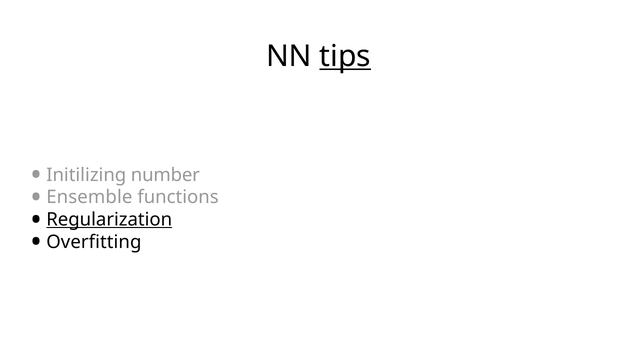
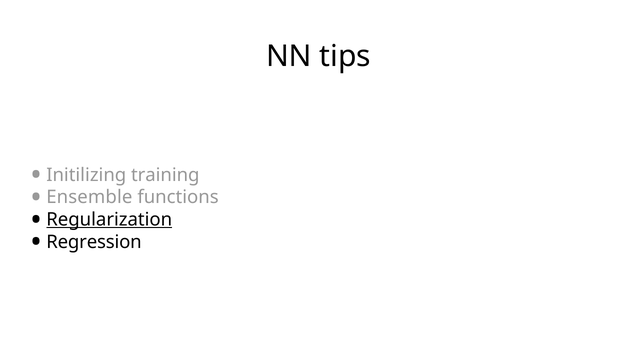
tips underline: present -> none
number: number -> training
Overfitting: Overfitting -> Regression
